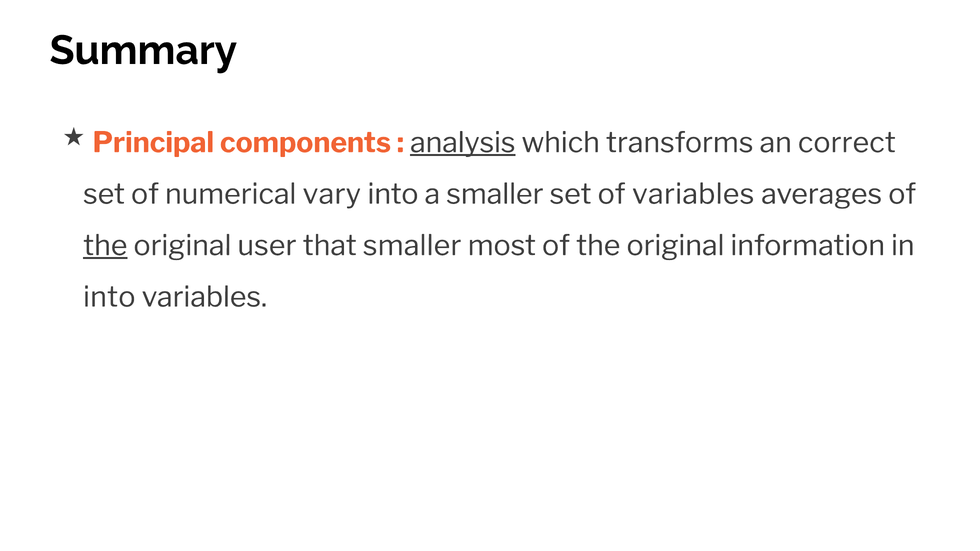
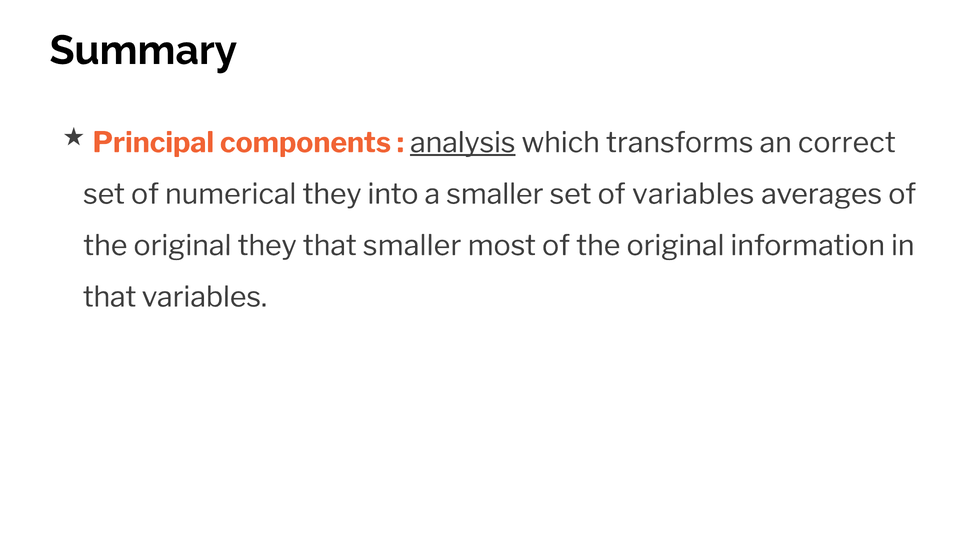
numerical vary: vary -> they
the at (105, 246) underline: present -> none
original user: user -> they
into at (109, 297): into -> that
